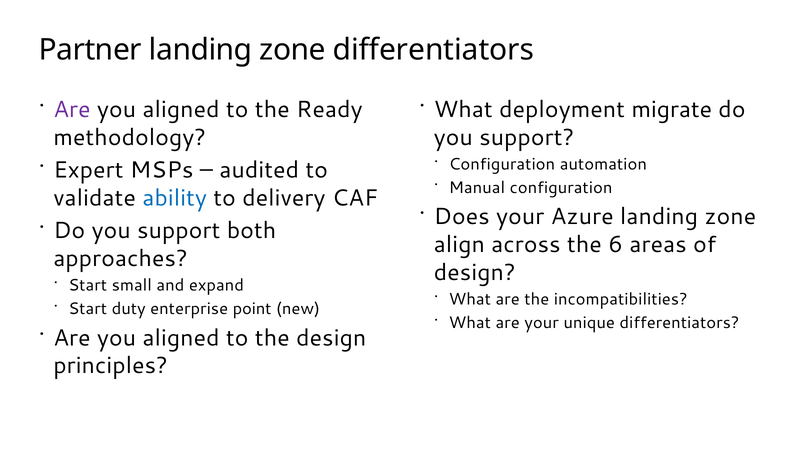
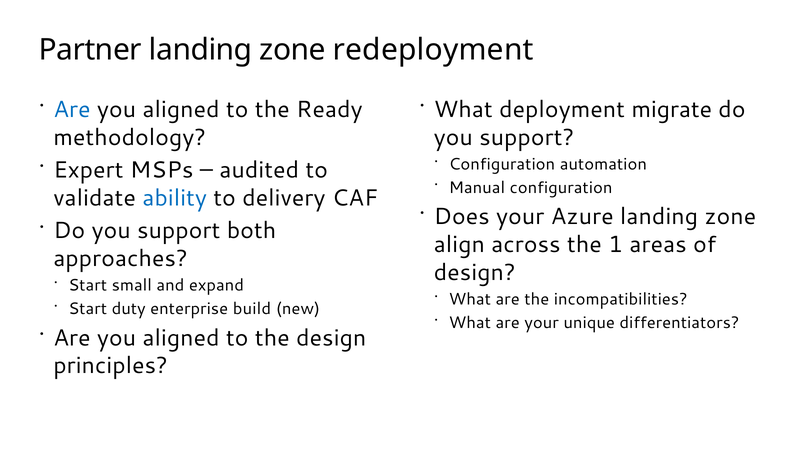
zone differentiators: differentiators -> redeployment
Are at (72, 110) colour: purple -> blue
6: 6 -> 1
point: point -> build
